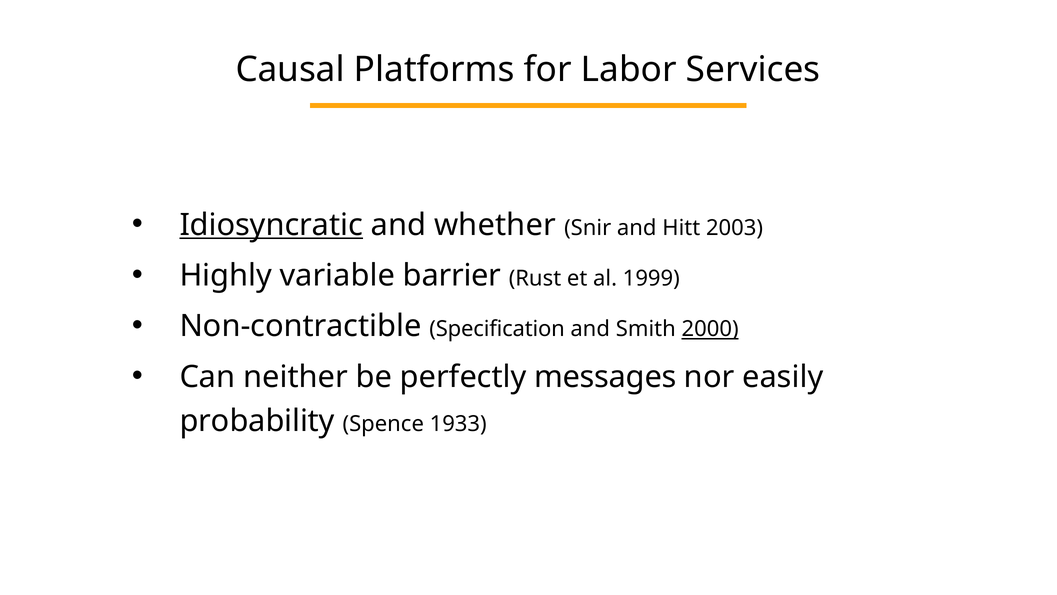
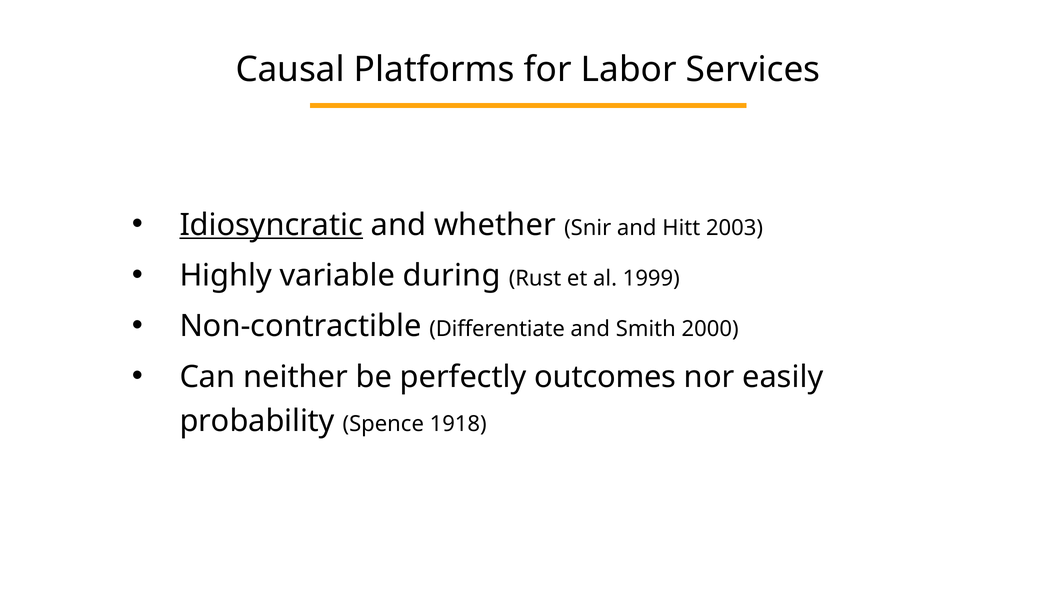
barrier: barrier -> during
Specification: Specification -> Differentiate
2000 underline: present -> none
messages: messages -> outcomes
1933: 1933 -> 1918
